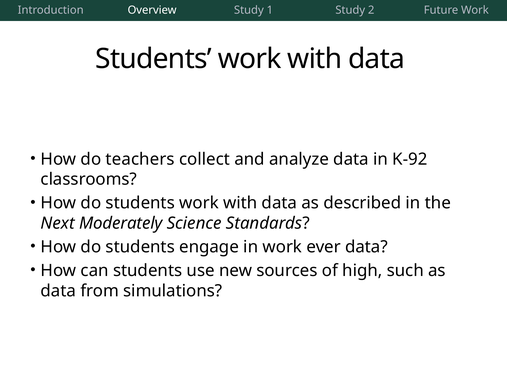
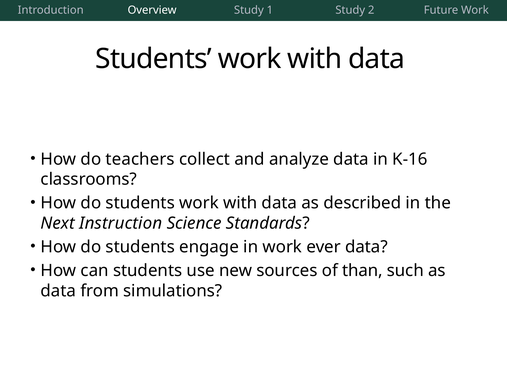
K-92: K-92 -> K-16
Moderately: Moderately -> Instruction
high: high -> than
